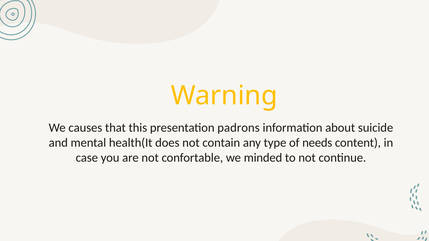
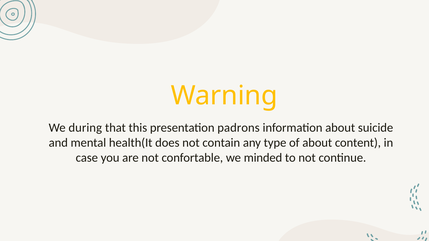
causes: causes -> during
of needs: needs -> about
